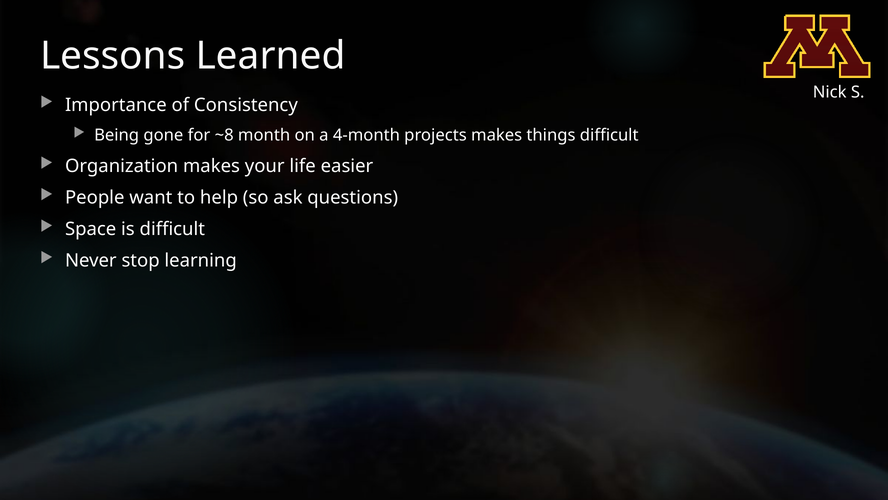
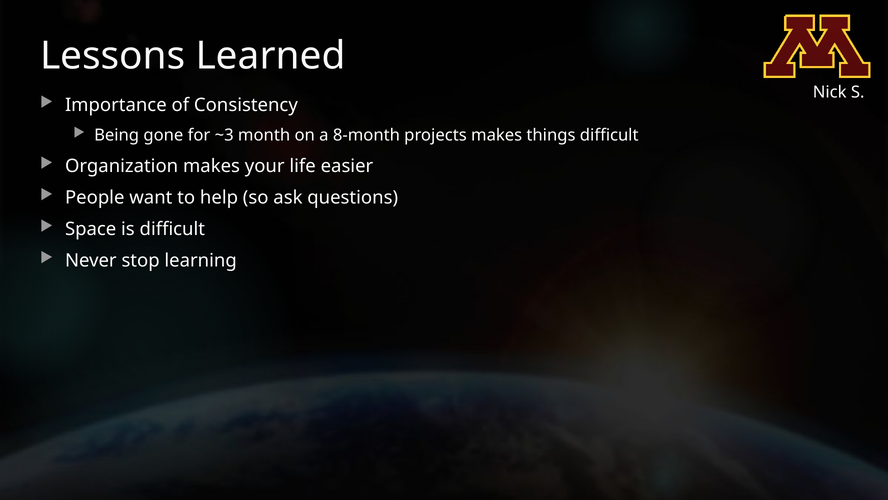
~8: ~8 -> ~3
4-month: 4-month -> 8-month
